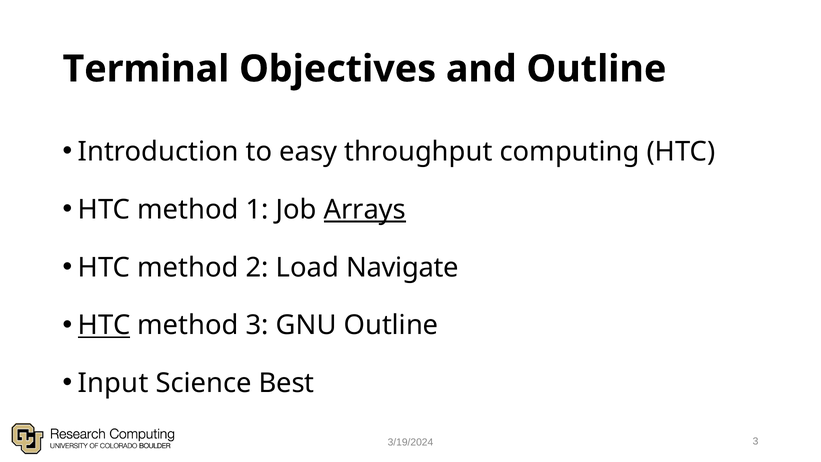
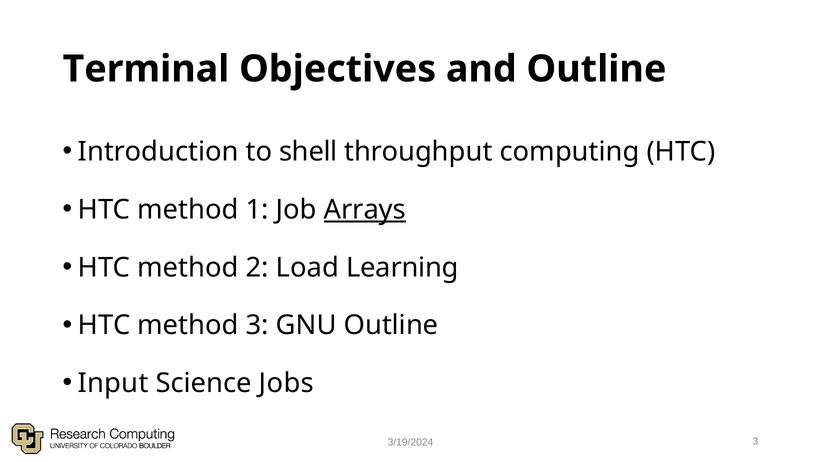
easy: easy -> shell
Navigate: Navigate -> Learning
HTC at (104, 325) underline: present -> none
Best: Best -> Jobs
